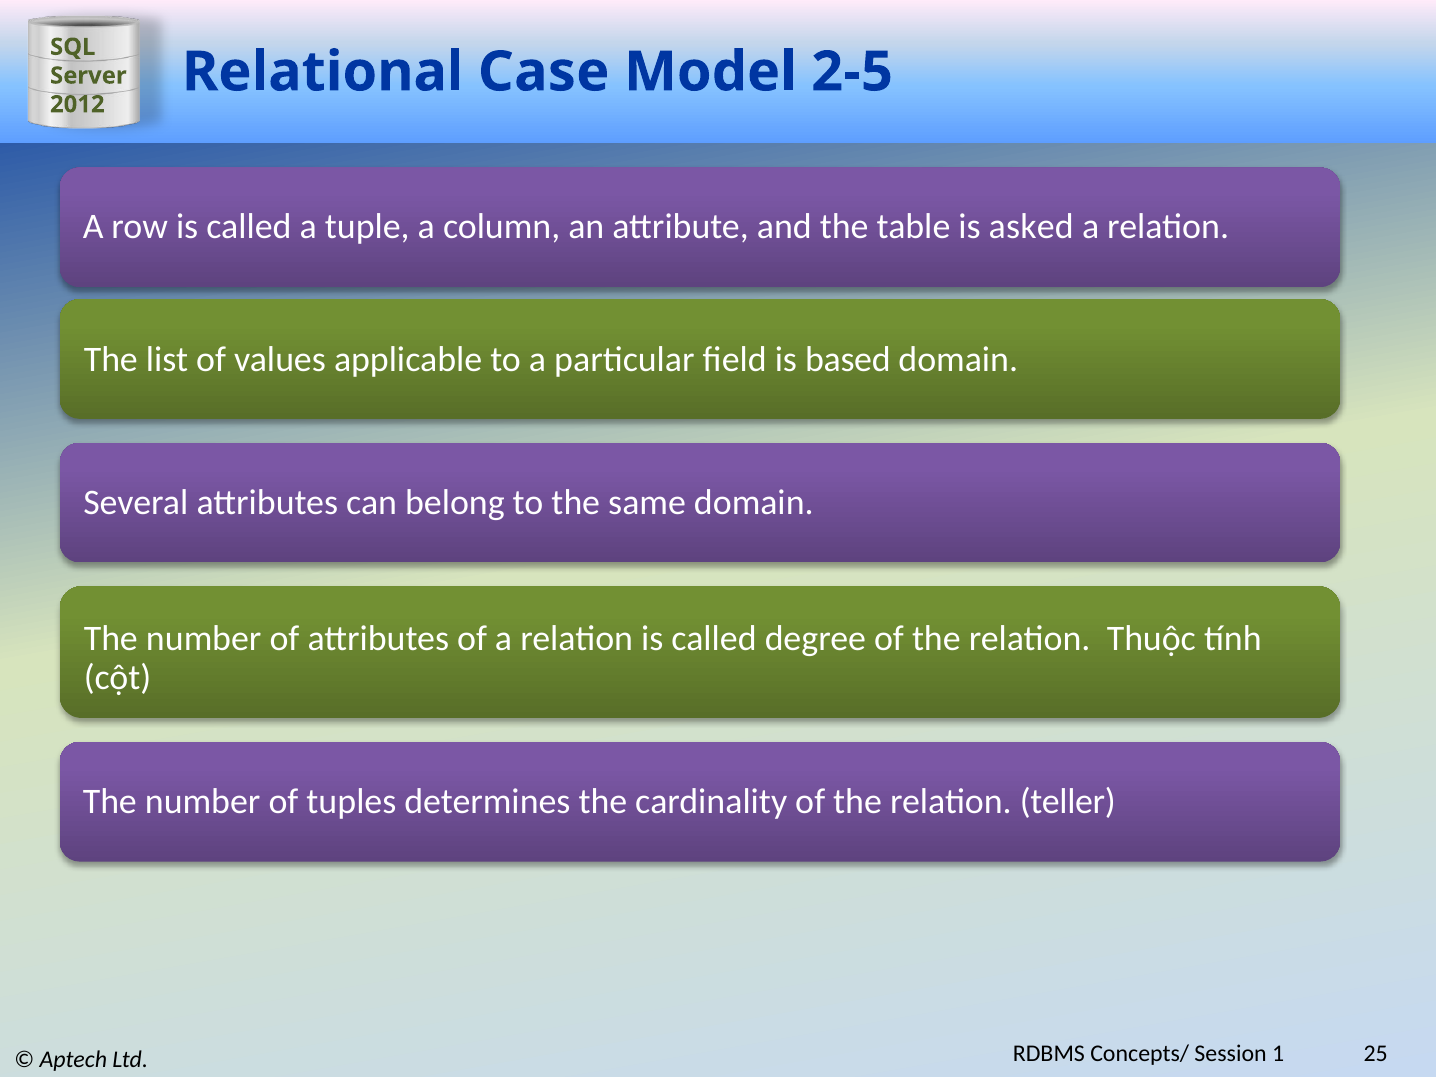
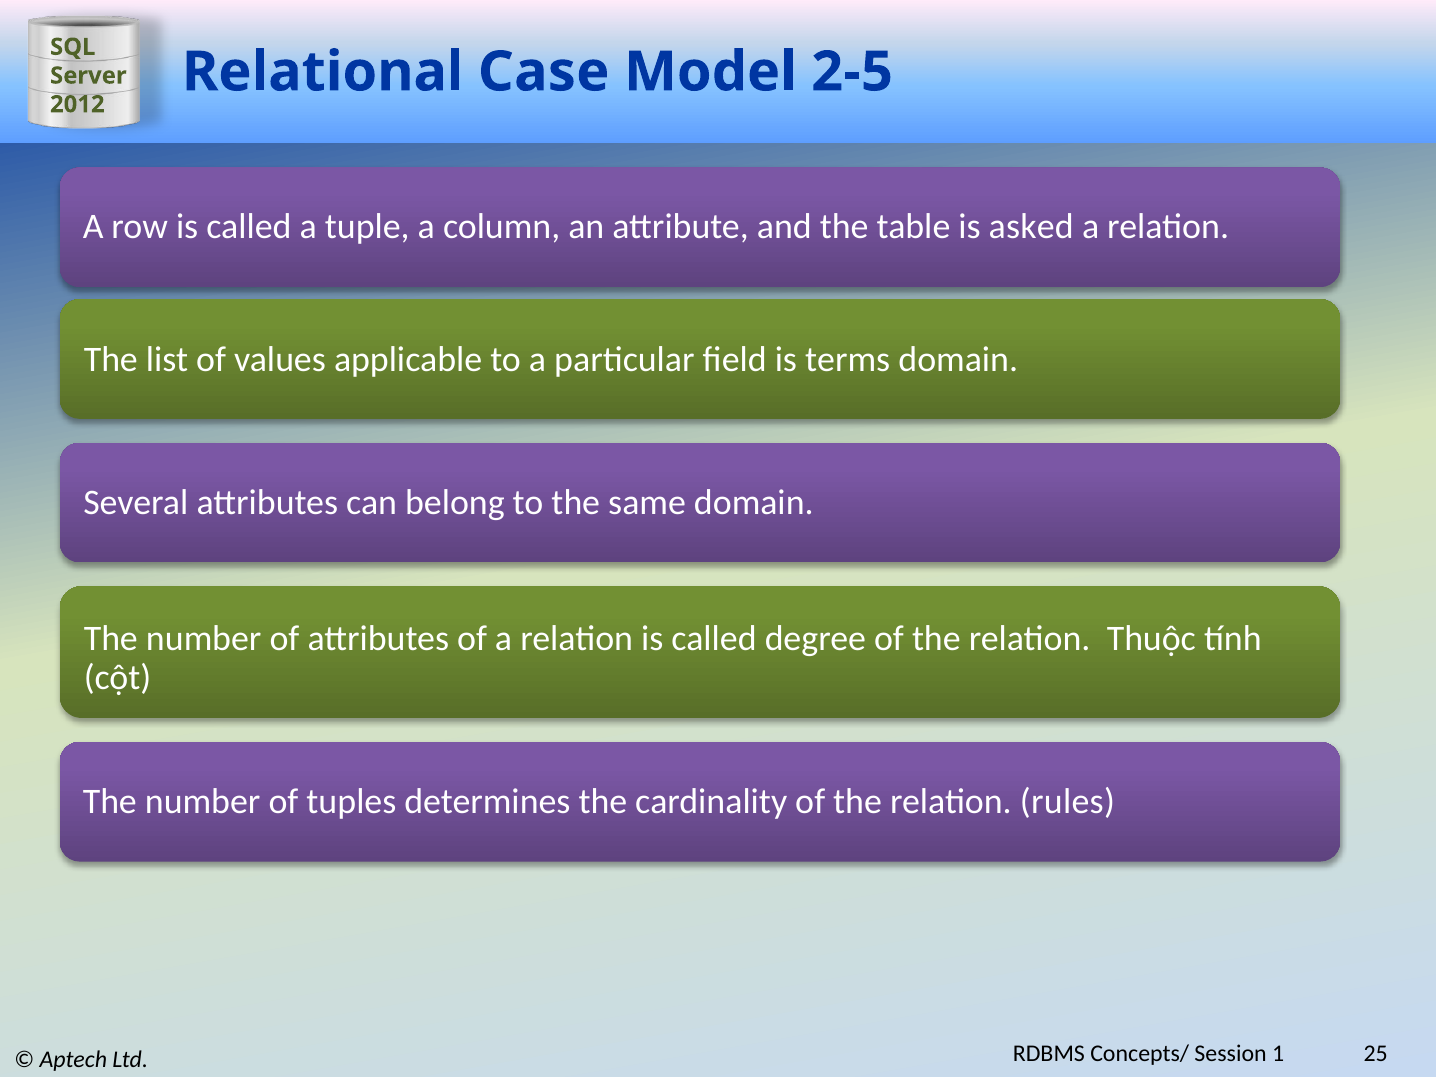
based: based -> terms
teller: teller -> rules
